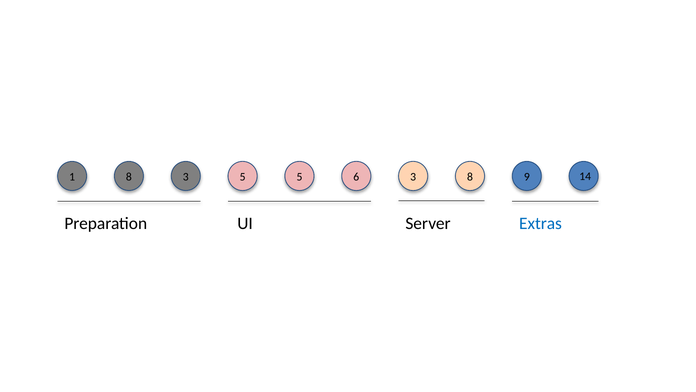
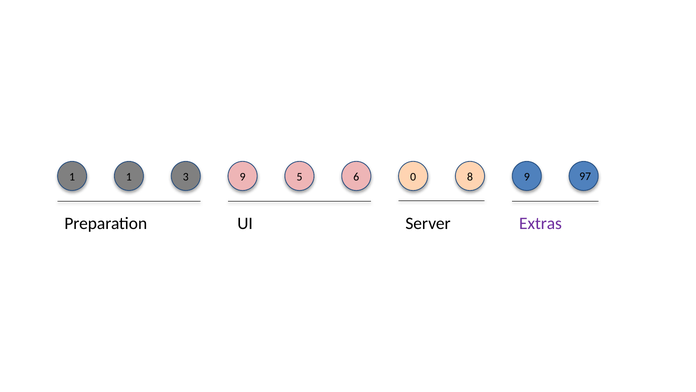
1 8: 8 -> 1
3 5: 5 -> 9
6 3: 3 -> 0
14: 14 -> 97
Extras colour: blue -> purple
